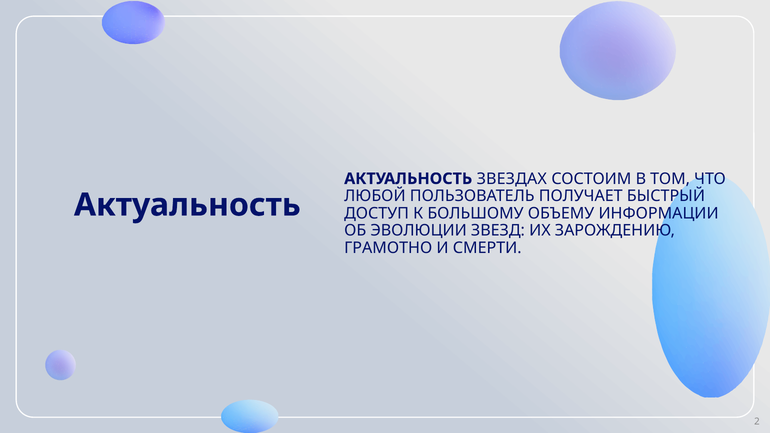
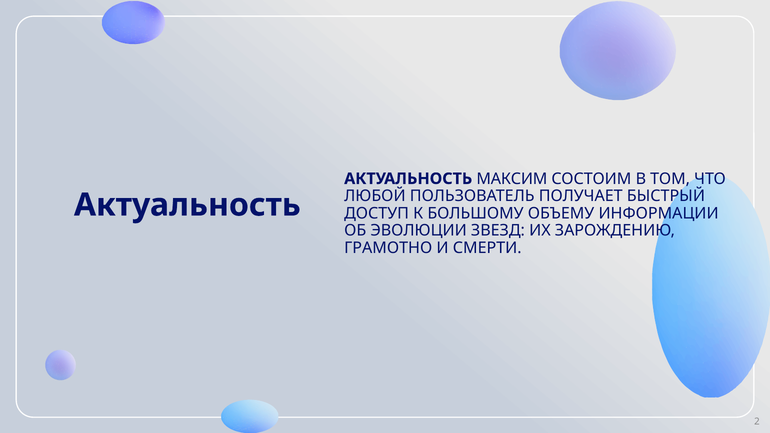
ЗВЕЗДАХ: ЗВЕЗДАХ -> МАКСИМ
